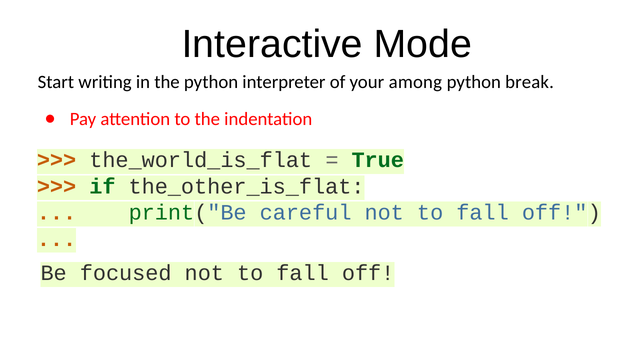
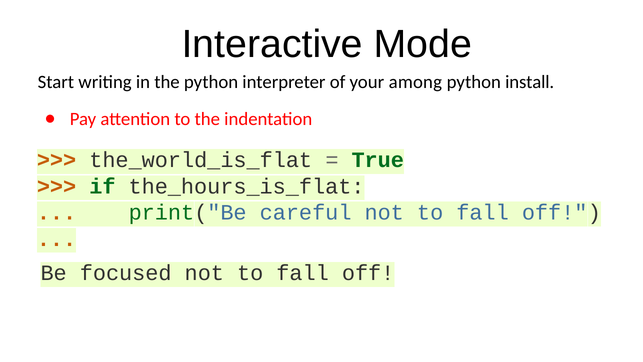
break: break -> install
the_other_is_flat: the_other_is_flat -> the_hours_is_flat
